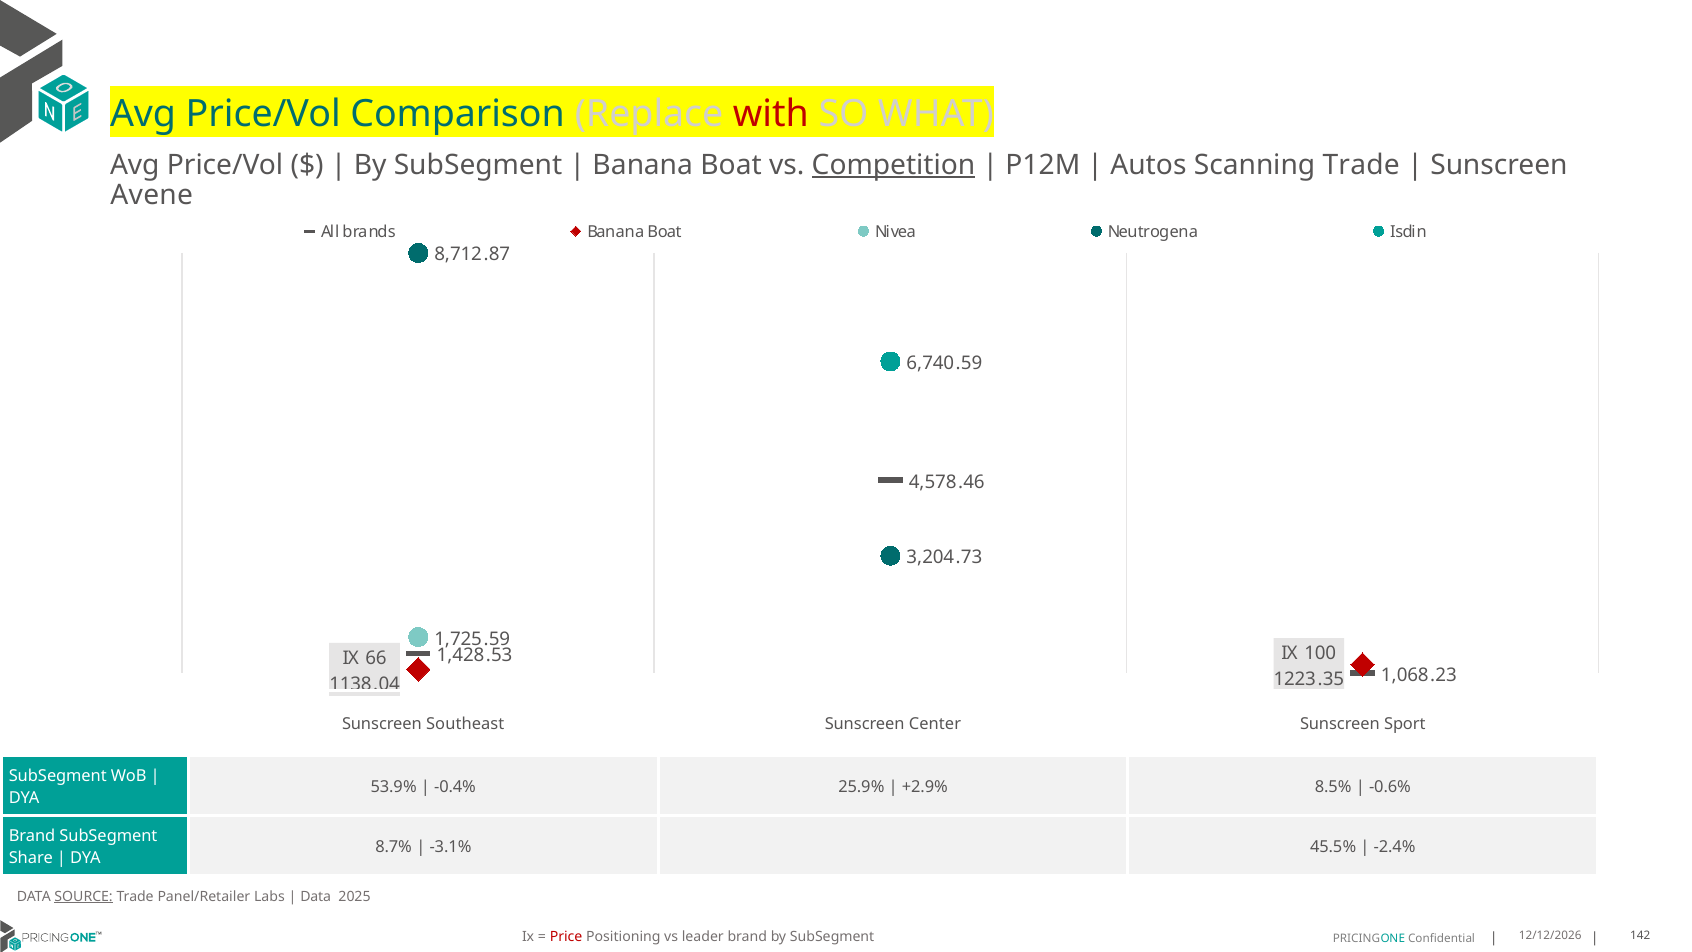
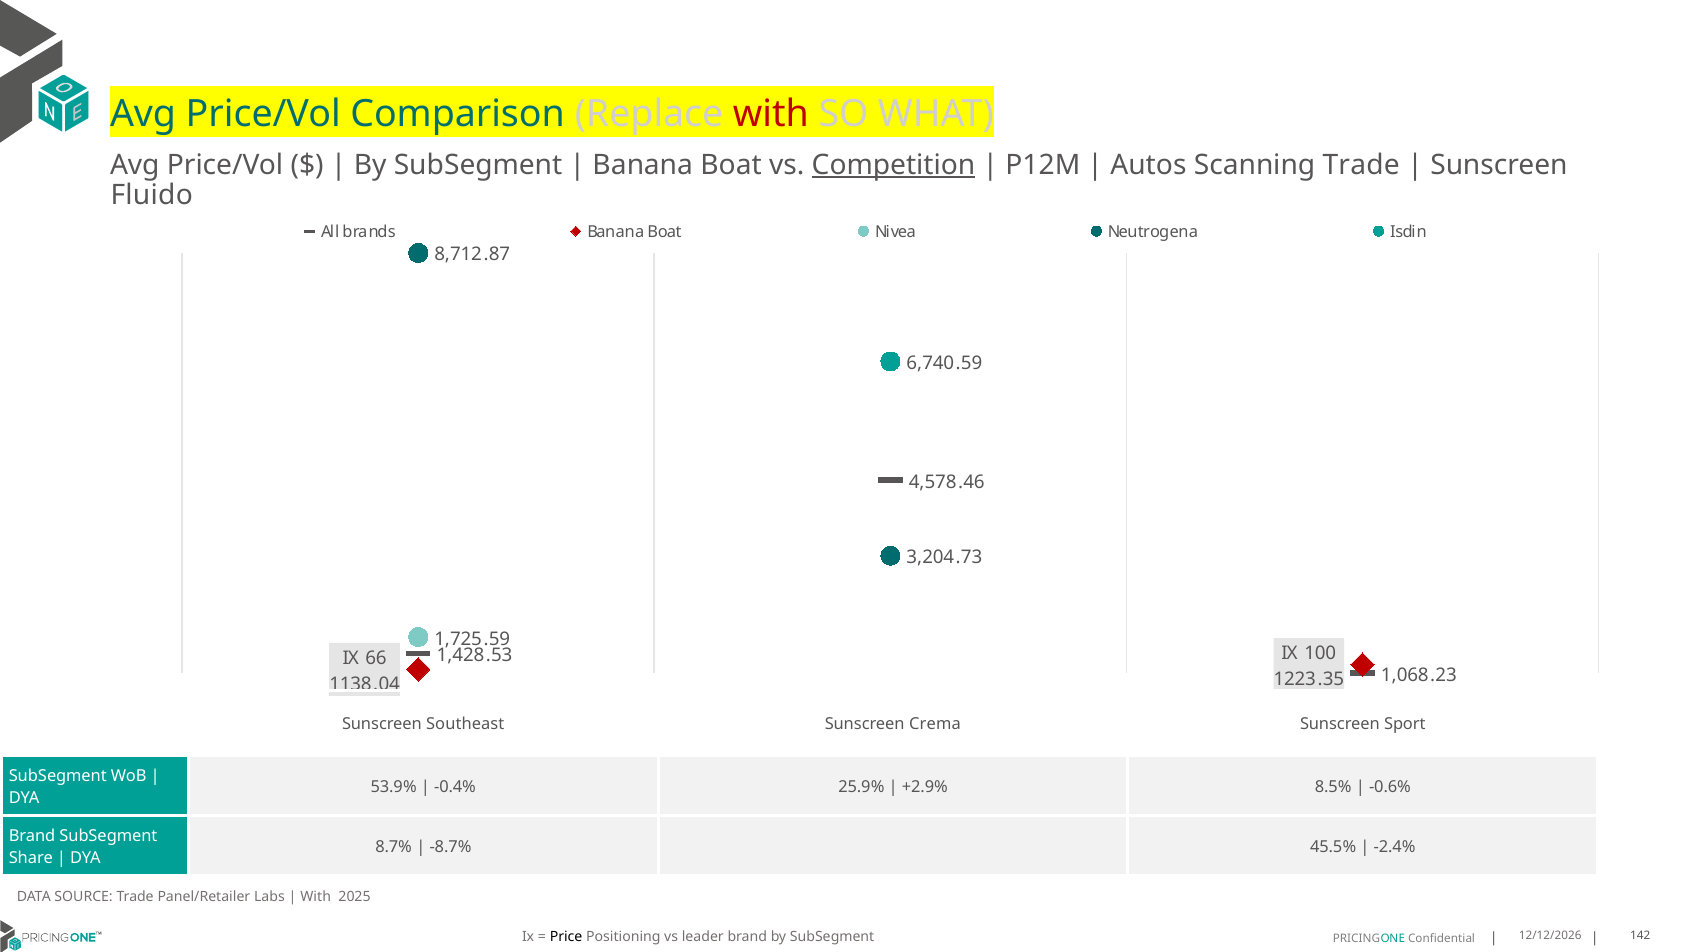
Avene: Avene -> Fluido
Center: Center -> Crema
-3.1%: -3.1% -> -8.7%
SOURCE underline: present -> none
Data at (316, 896): Data -> With
Price colour: red -> black
